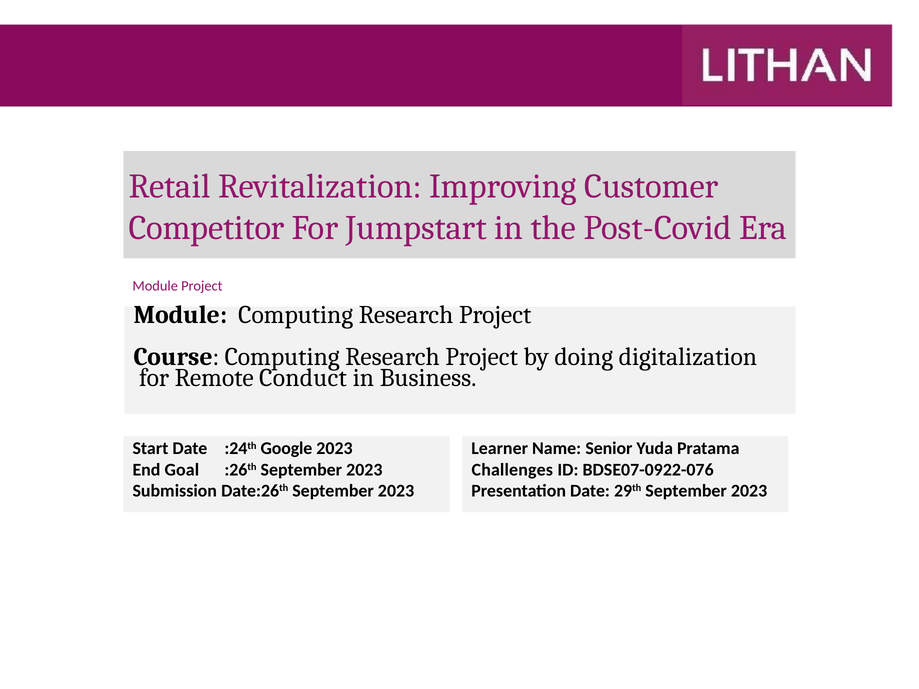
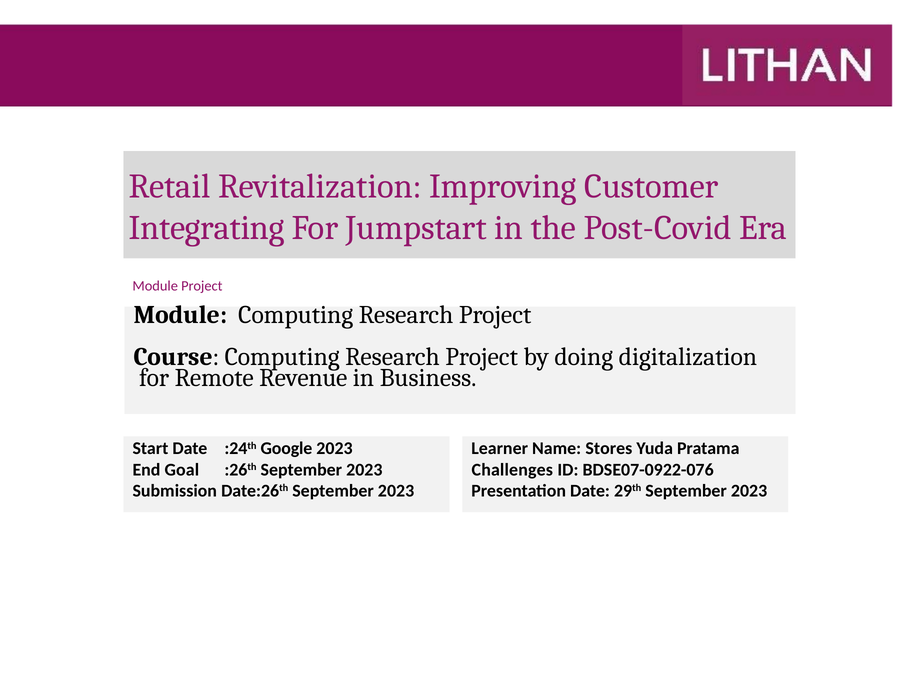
Competitor: Competitor -> Integrating
Conduct: Conduct -> Revenue
Senior: Senior -> Stores
